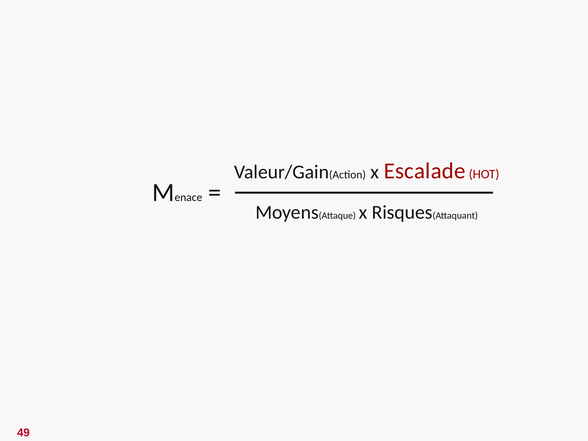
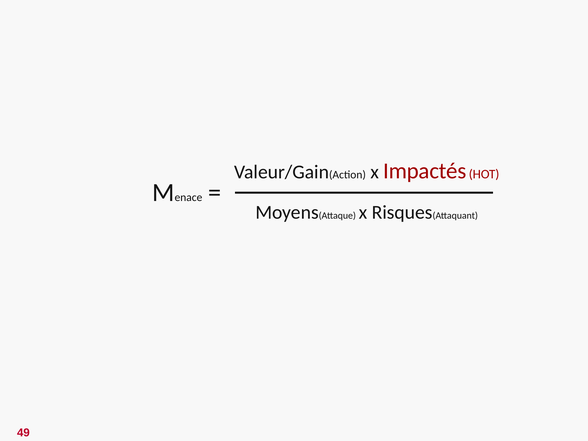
Escalade: Escalade -> Impactés
